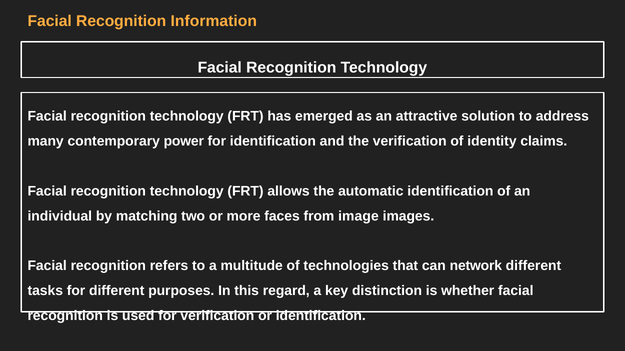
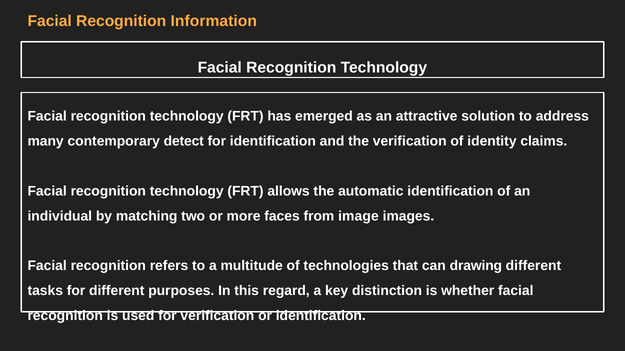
power: power -> detect
network: network -> drawing
